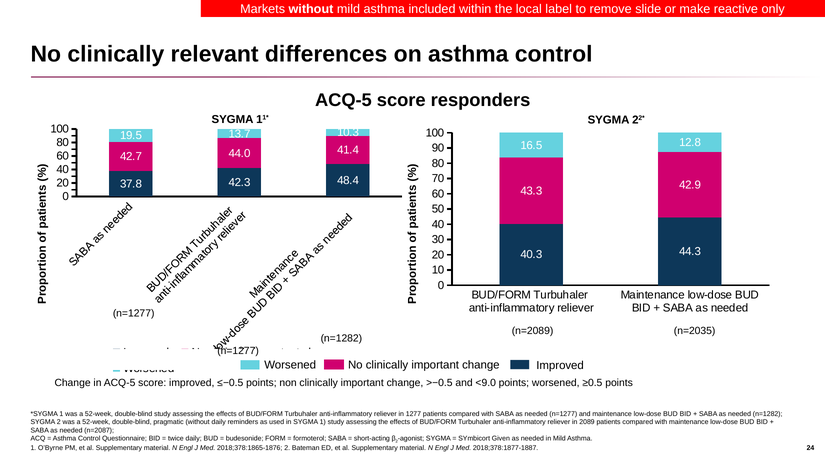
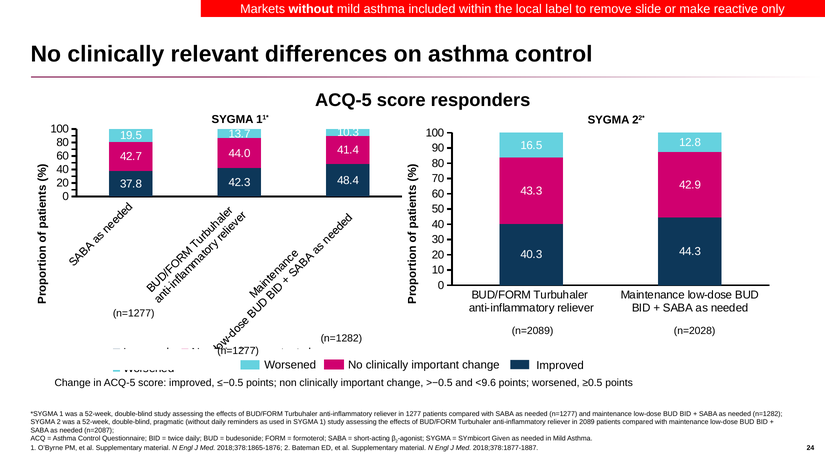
n=2035: n=2035 -> n=2028
<9.0: <9.0 -> <9.6
